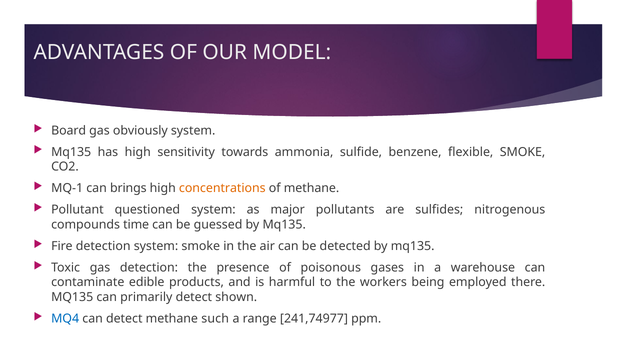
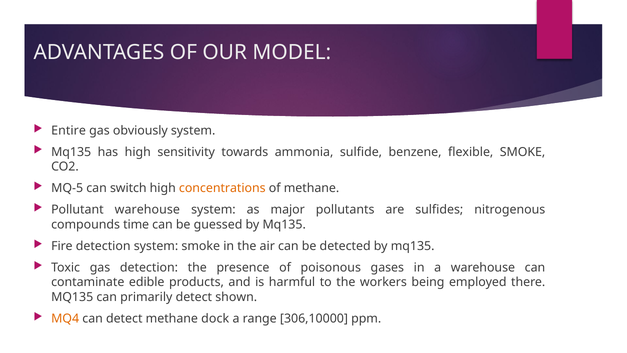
Board: Board -> Entire
MQ-1: MQ-1 -> MQ-5
brings: brings -> switch
Pollutant questioned: questioned -> warehouse
MQ4 colour: blue -> orange
such: such -> dock
241,74977: 241,74977 -> 306,10000
